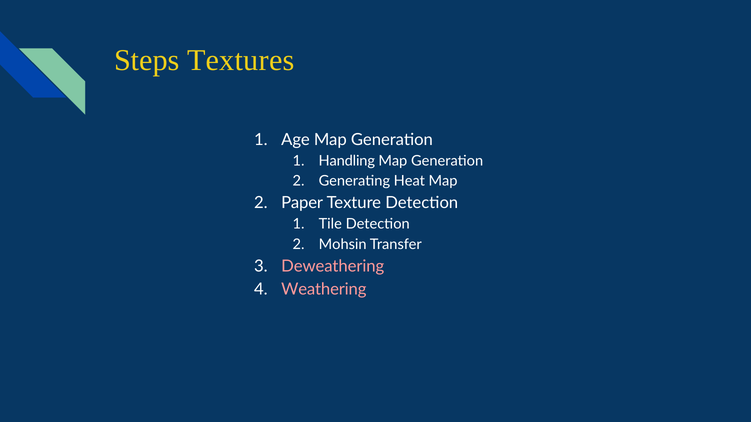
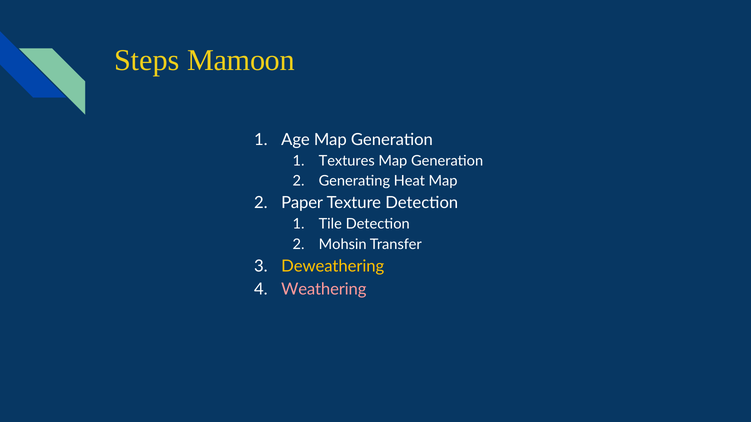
Textures: Textures -> Mamoon
Handling: Handling -> Textures
Deweathering colour: pink -> yellow
